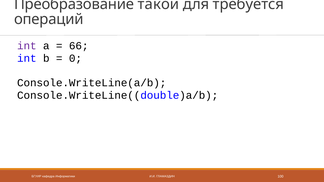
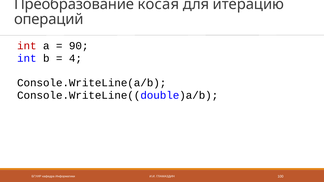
такой: такой -> косая
требуется: требуется -> итерацию
int at (27, 46) colour: purple -> red
66: 66 -> 90
0: 0 -> 4
